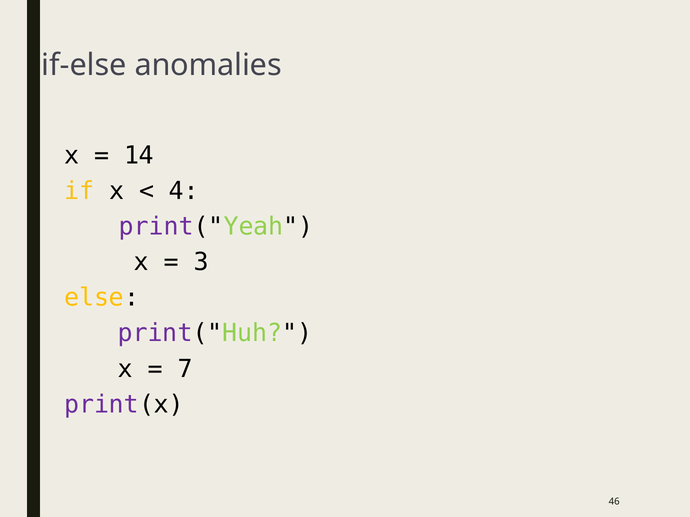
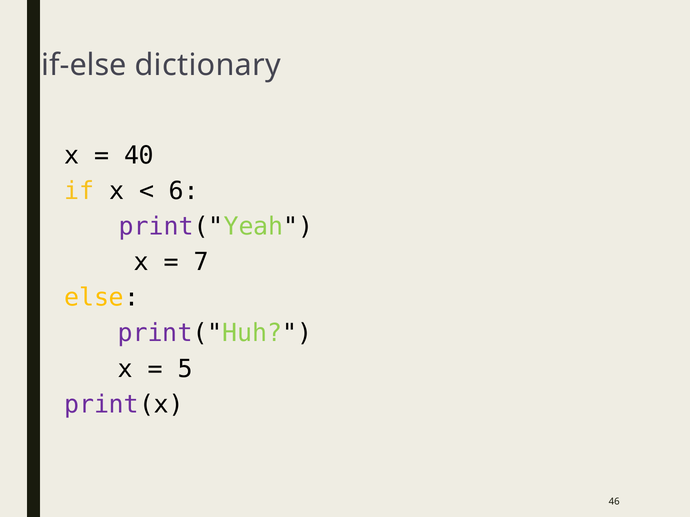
anomalies: anomalies -> dictionary
14: 14 -> 40
4: 4 -> 6
3: 3 -> 7
7: 7 -> 5
